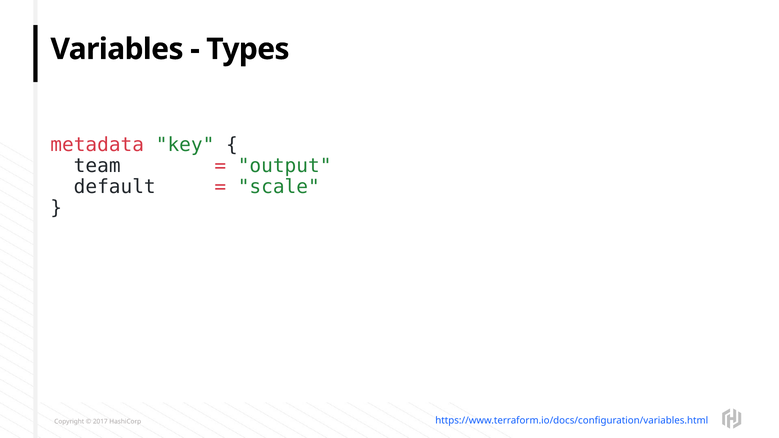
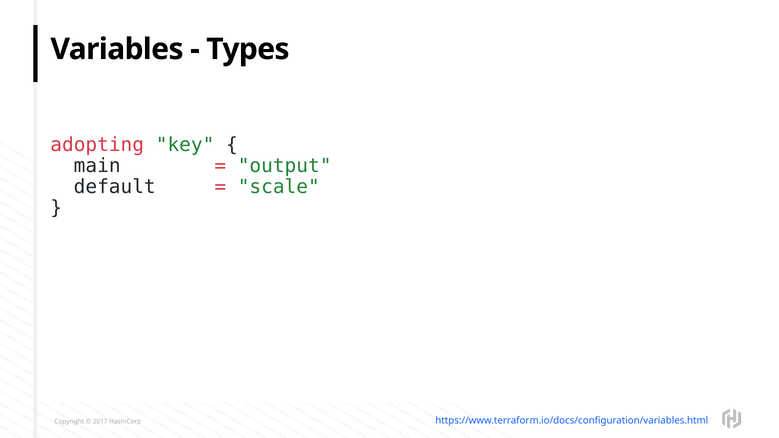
metadata: metadata -> adopting
team: team -> main
